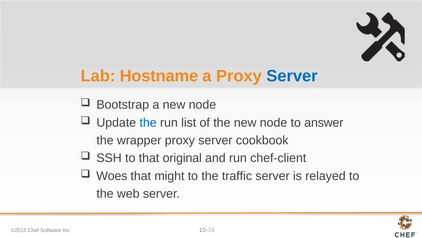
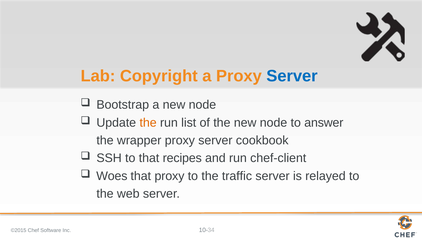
Hostname: Hostname -> Copyright
the at (148, 122) colour: blue -> orange
original: original -> recipes
that might: might -> proxy
